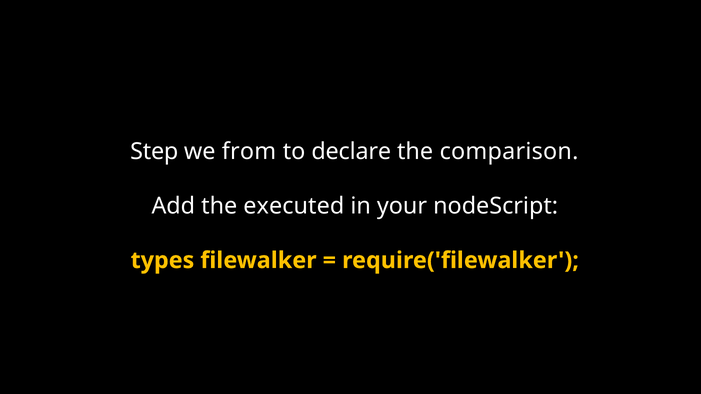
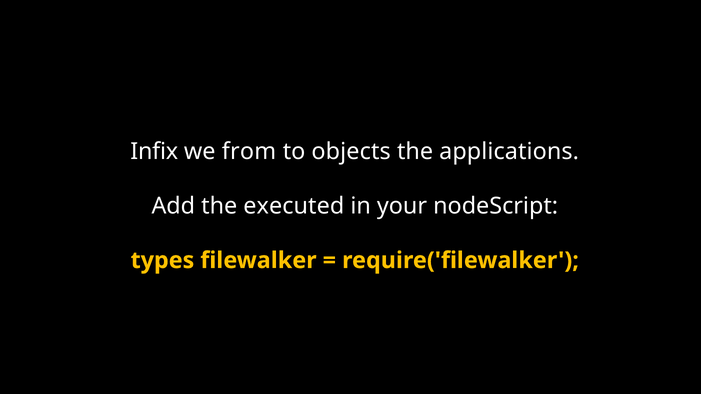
Step: Step -> Infix
declare: declare -> objects
comparison: comparison -> applications
